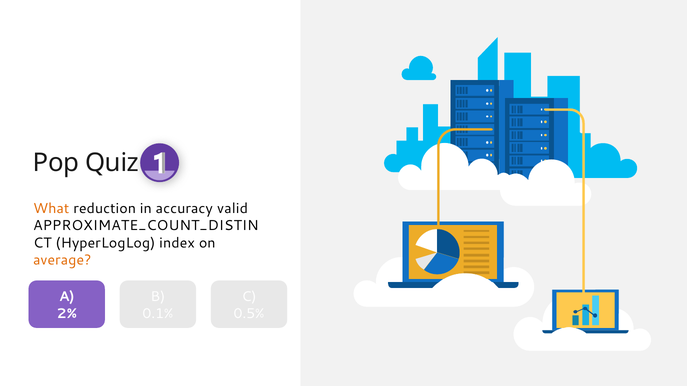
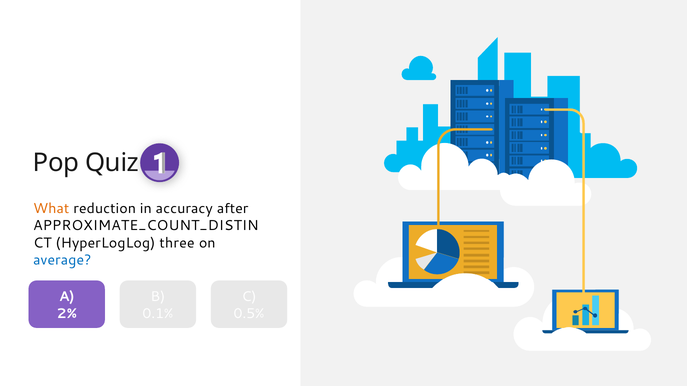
valid: valid -> after
index: index -> three
average colour: orange -> blue
